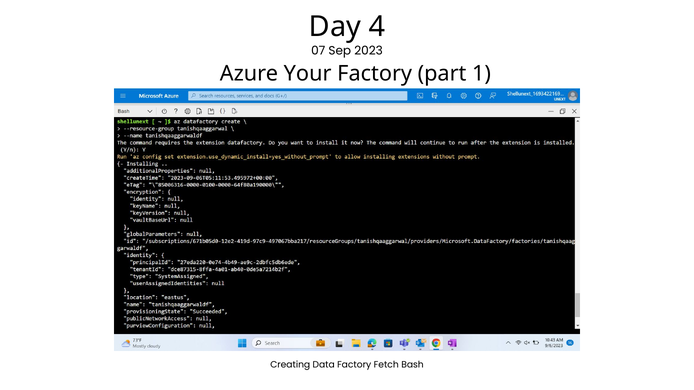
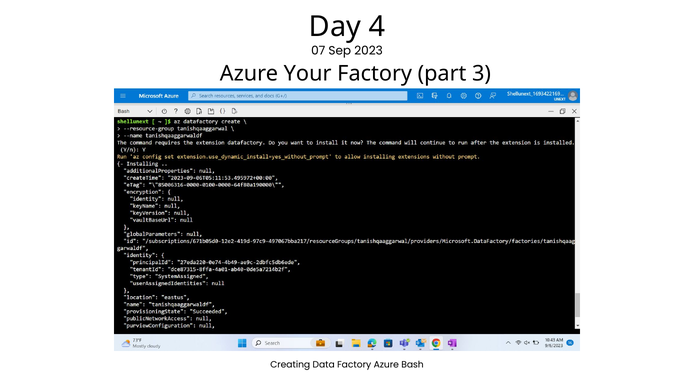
1: 1 -> 3
Factory Fetch: Fetch -> Azure
